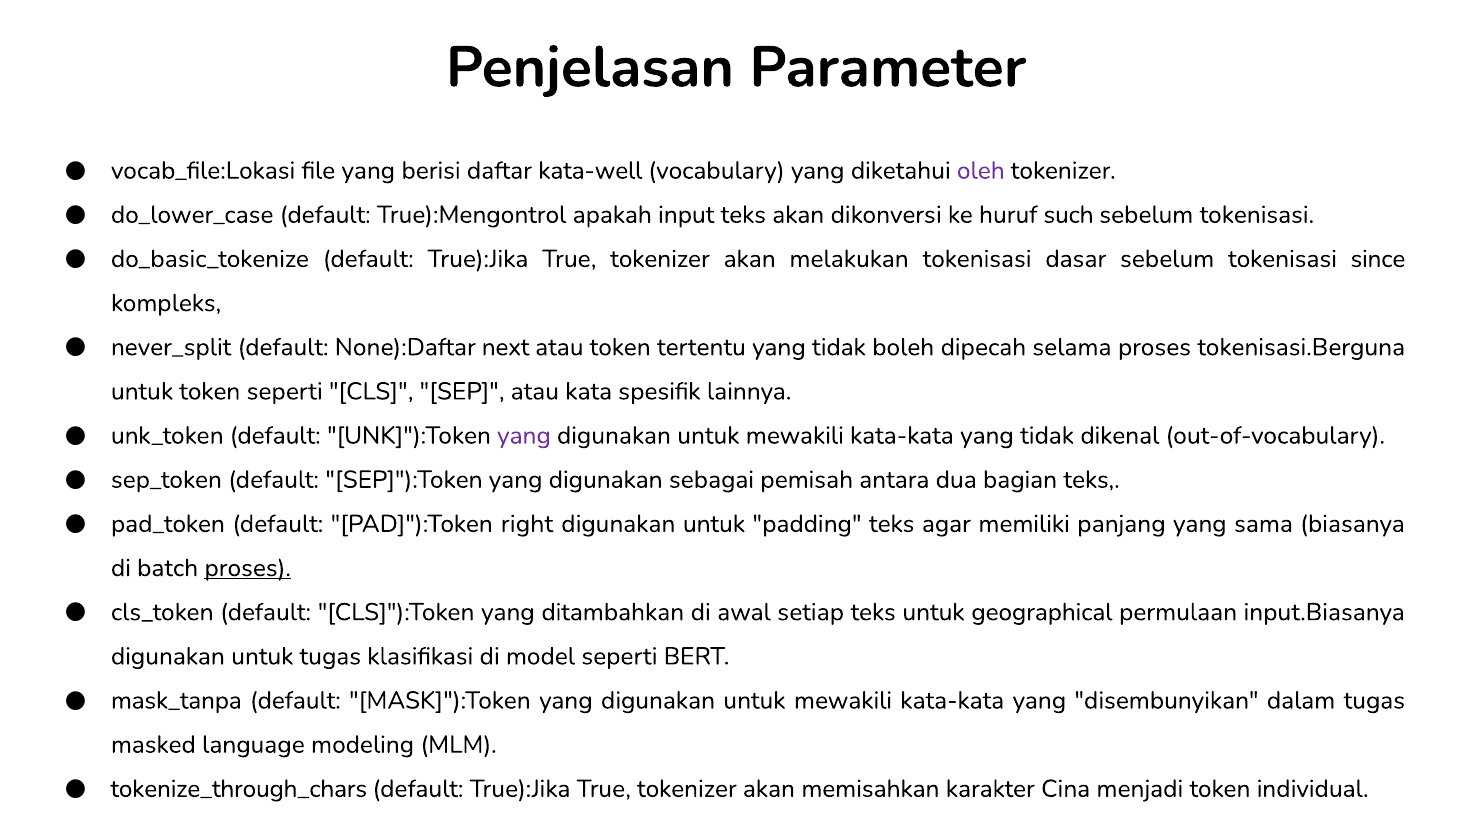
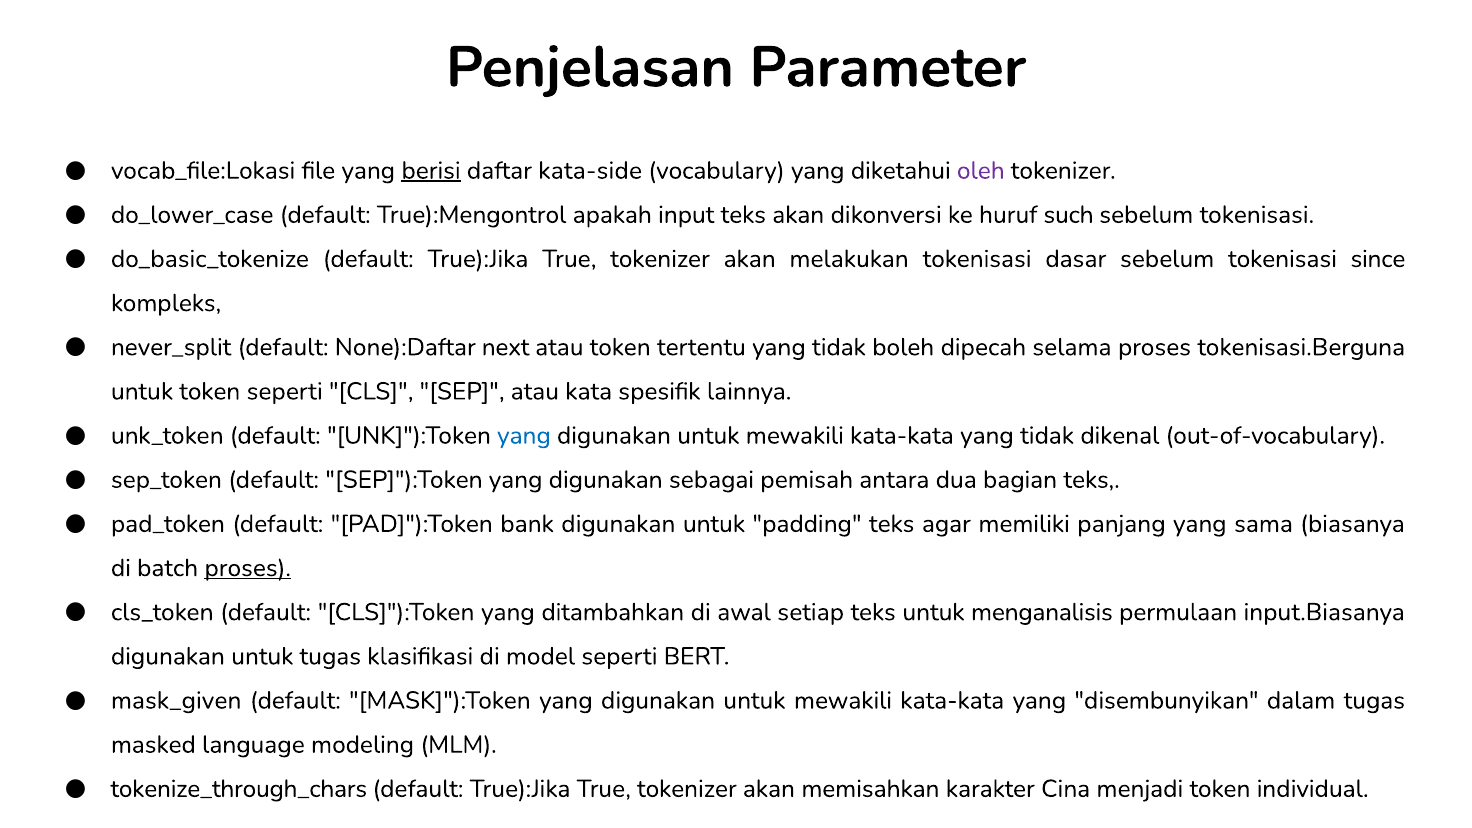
berisi underline: none -> present
kata-well: kata-well -> kata-side
yang at (524, 436) colour: purple -> blue
right: right -> bank
geographical: geographical -> menganalisis
mask_tanpa: mask_tanpa -> mask_given
